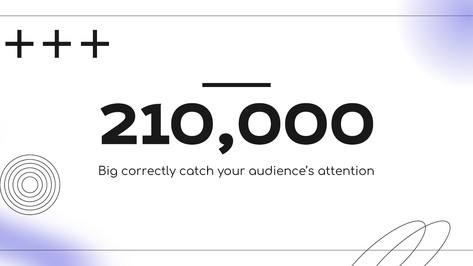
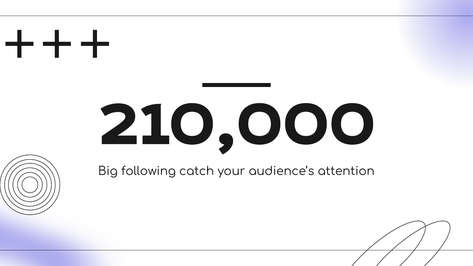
correctly: correctly -> following
